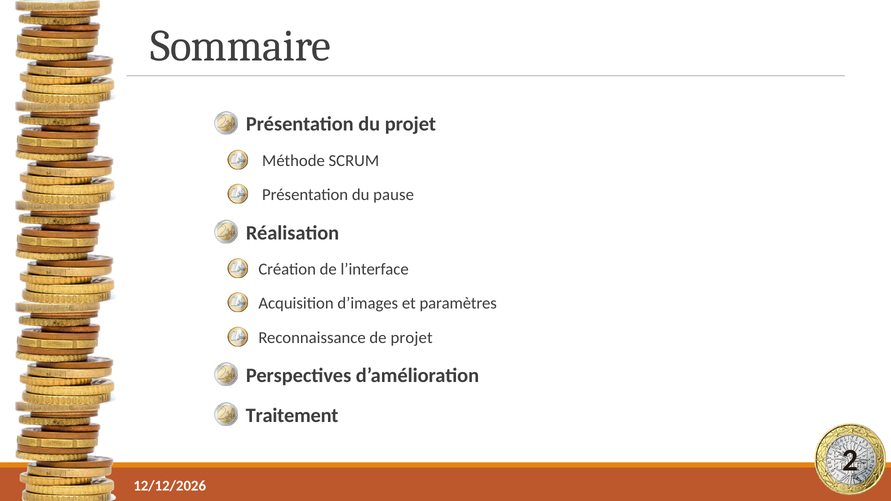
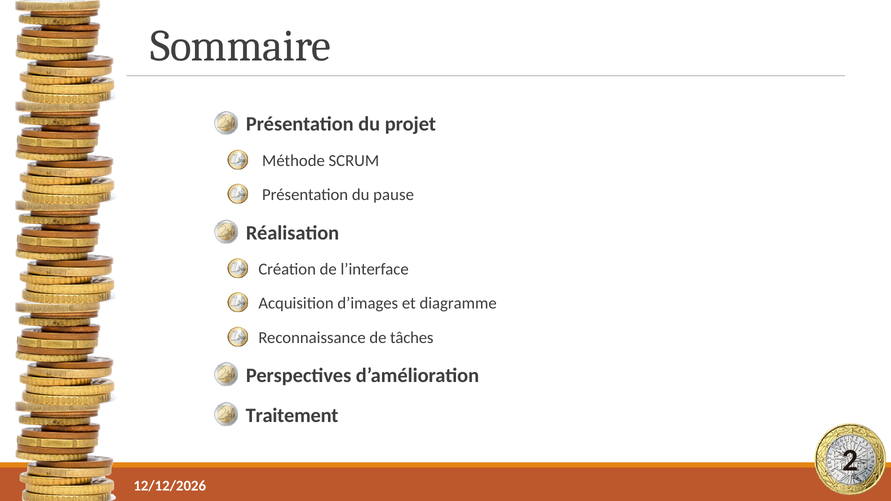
paramètres: paramètres -> diagramme
de projet: projet -> tâches
